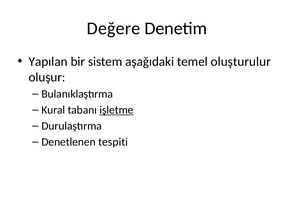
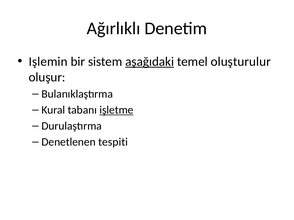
Değere: Değere -> Ağırlıklı
Yapılan: Yapılan -> Işlemin
aşağıdaki underline: none -> present
